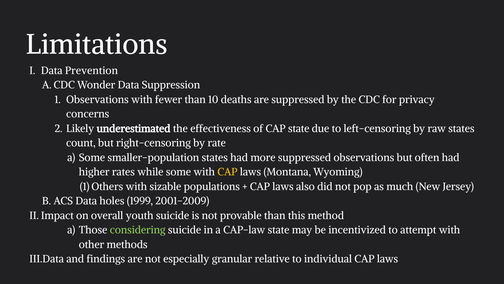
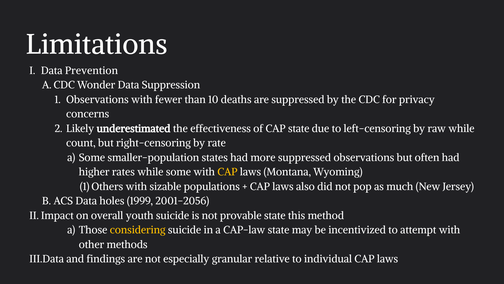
raw states: states -> while
2001-2009: 2001-2009 -> 2001-2056
provable than: than -> state
considering colour: light green -> yellow
